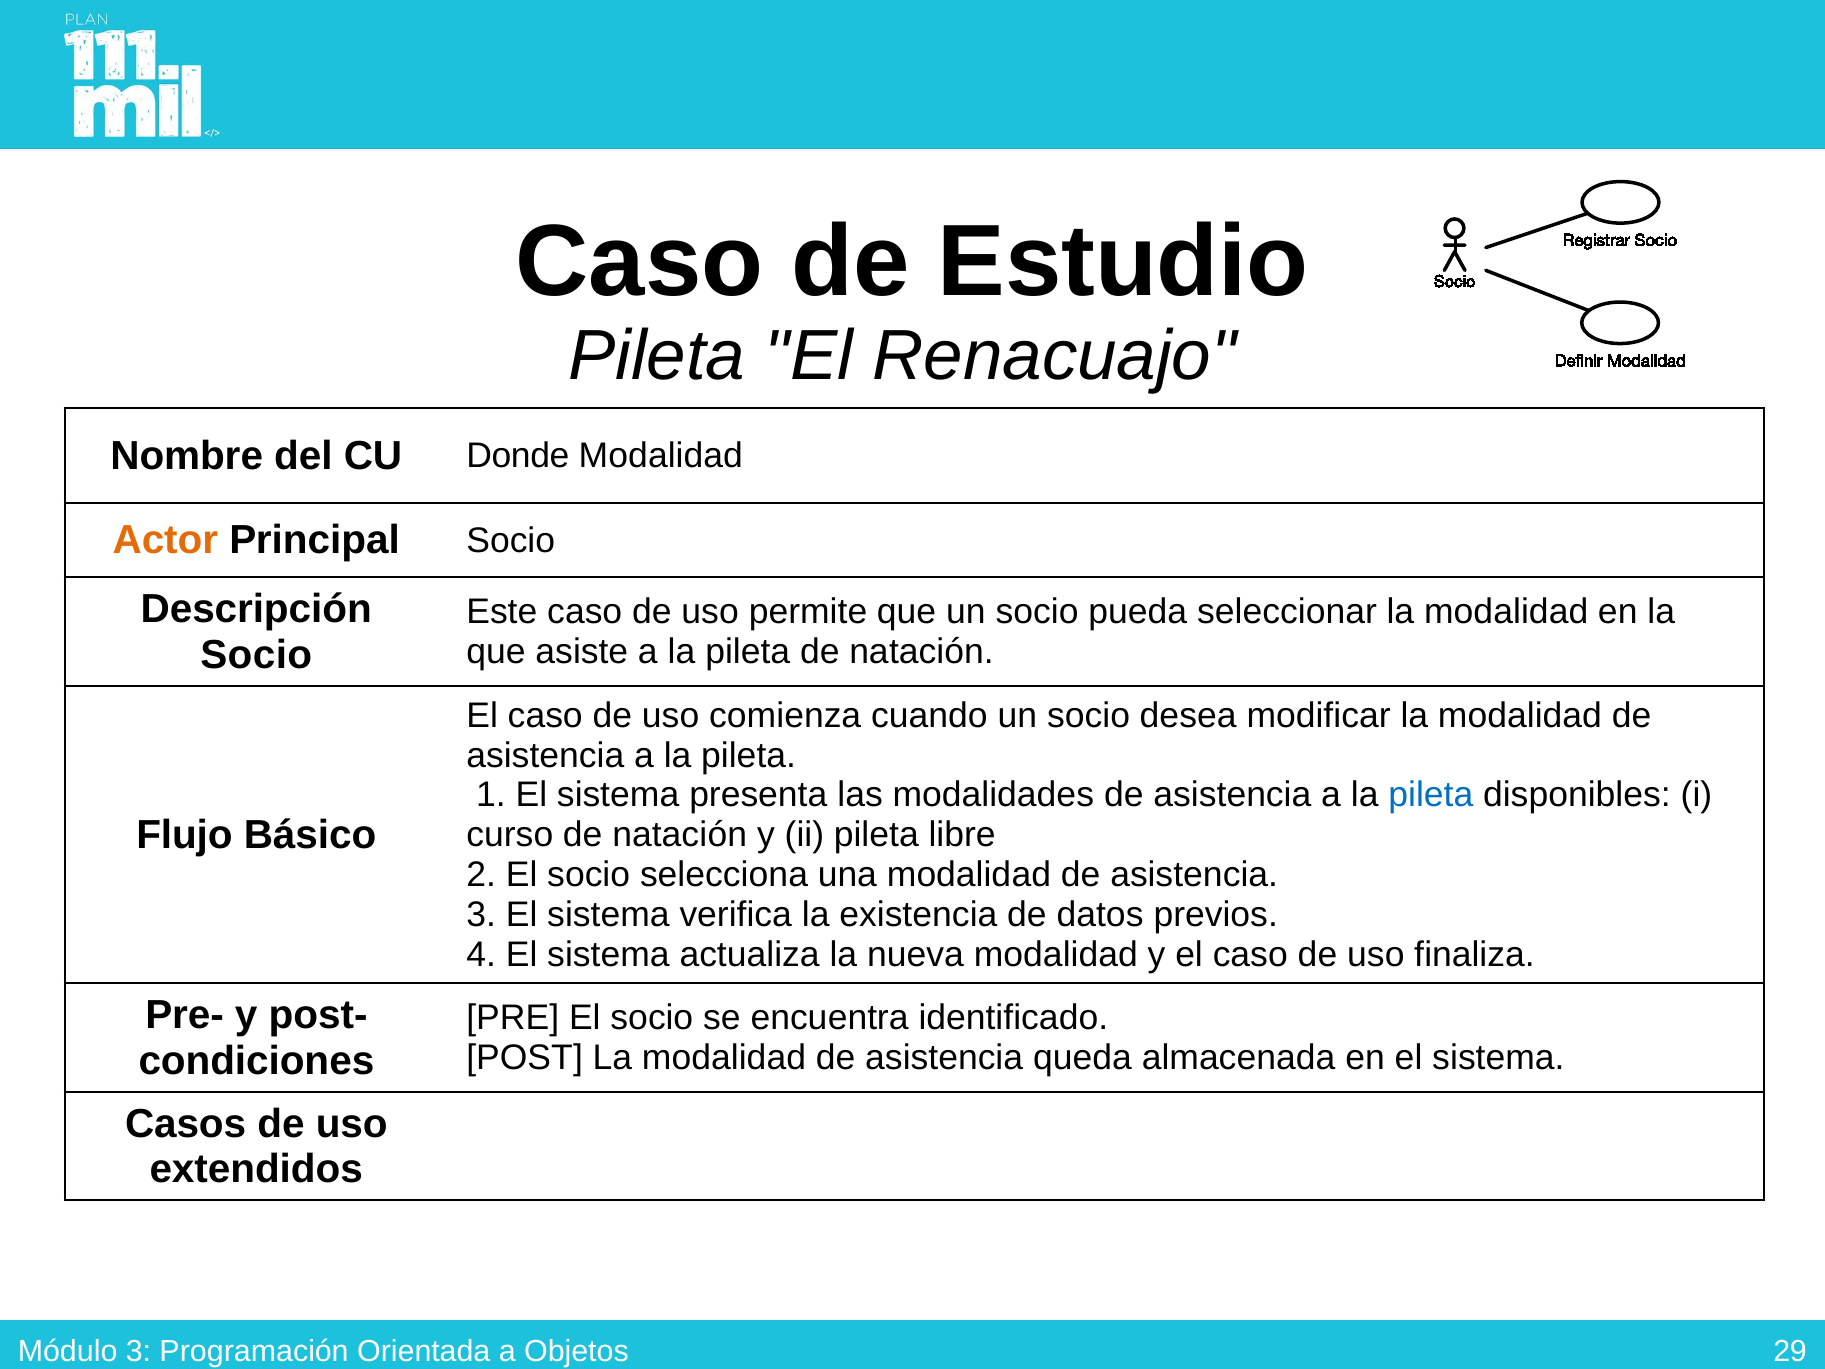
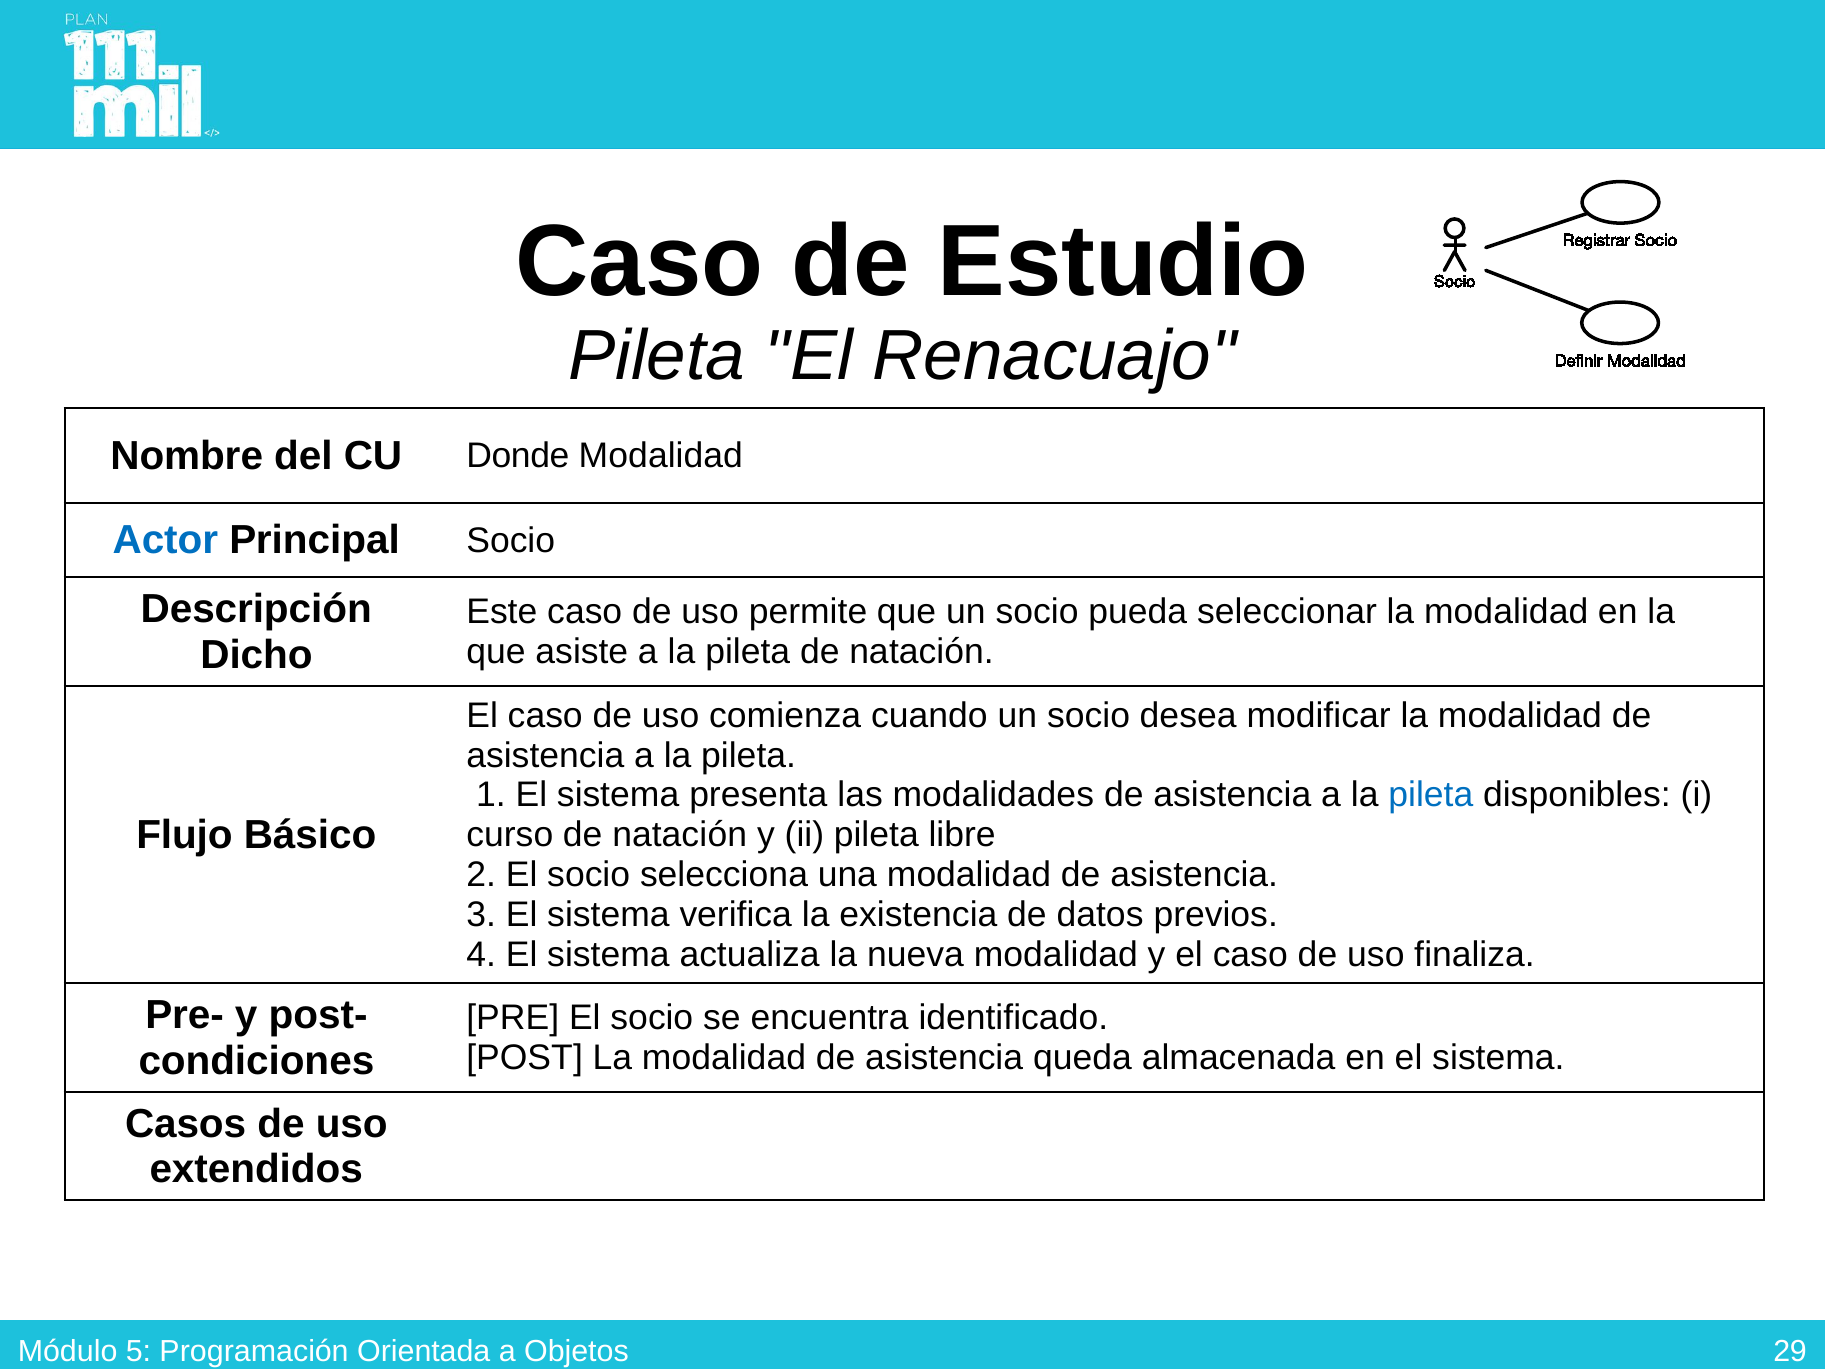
Actor colour: orange -> blue
Socio at (256, 655): Socio -> Dicho
Módulo 3: 3 -> 5
